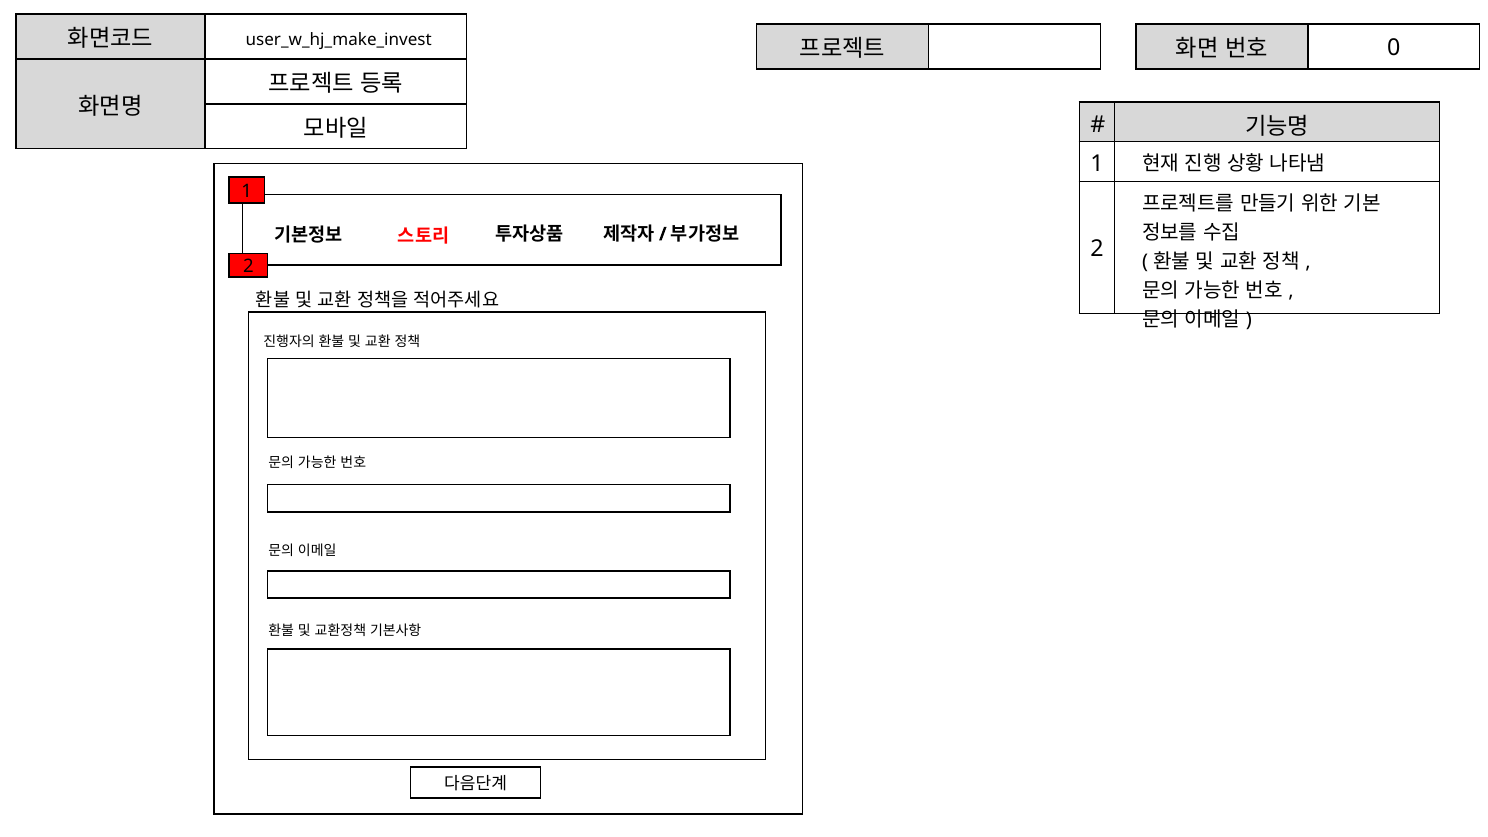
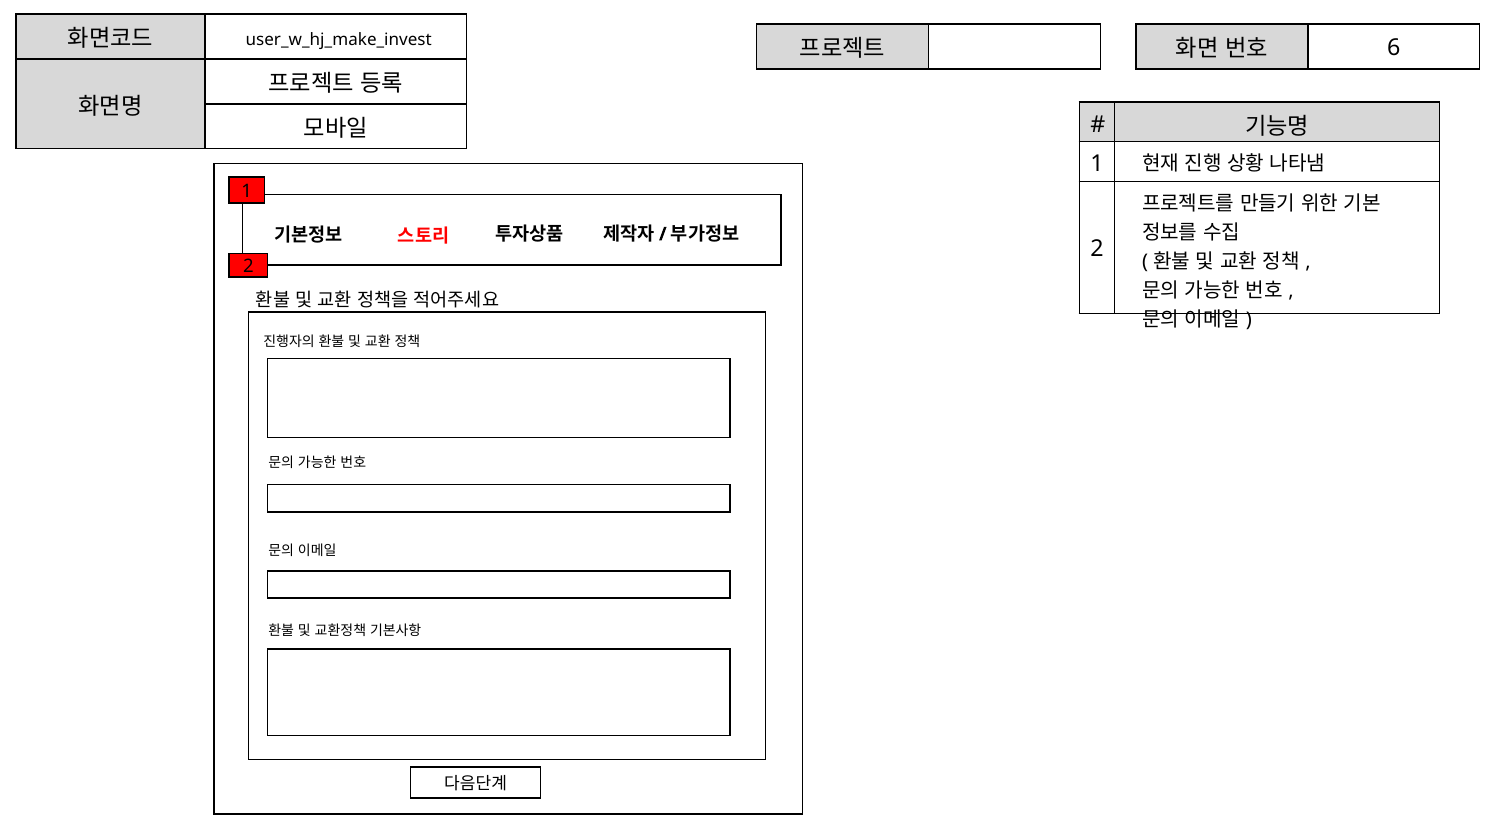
0: 0 -> 6
